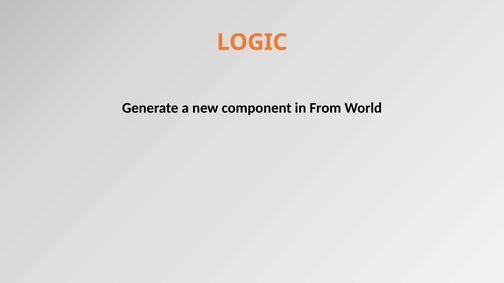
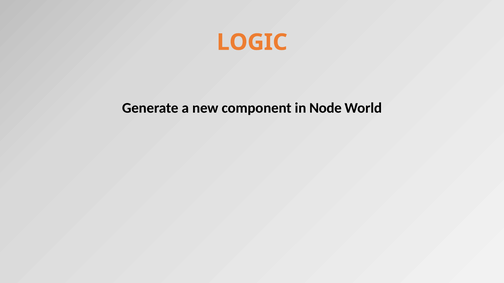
From: From -> Node
